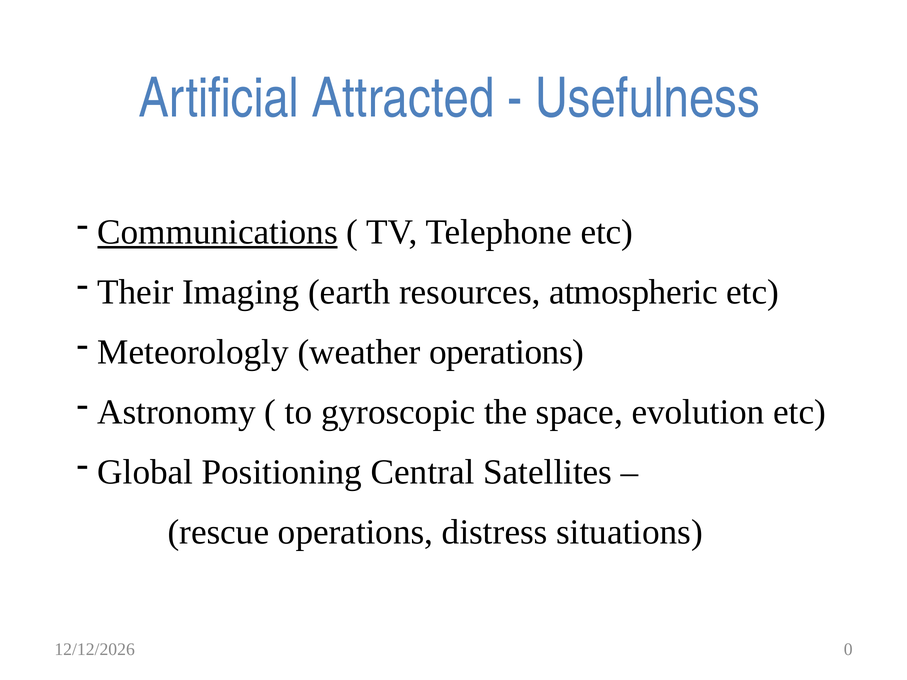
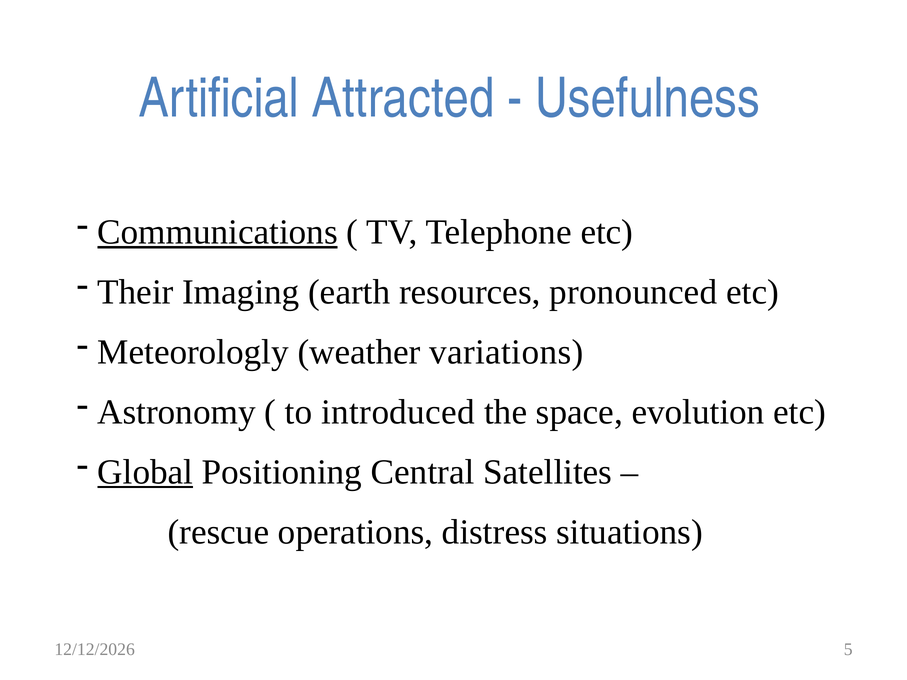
atmospheric: atmospheric -> pronounced
weather operations: operations -> variations
gyroscopic: gyroscopic -> introduced
Global underline: none -> present
0: 0 -> 5
